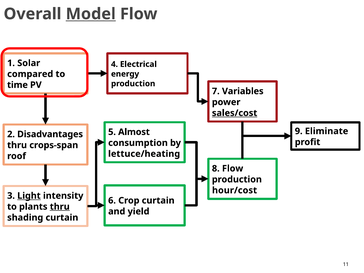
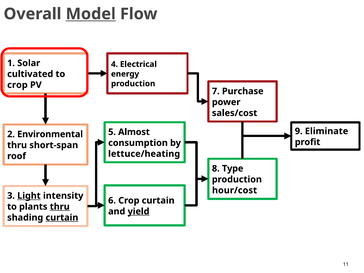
compared: compared -> cultivated
time at (17, 85): time -> crop
Variables: Variables -> Purchase
sales/cost underline: present -> none
Disadvantages: Disadvantages -> Environmental
crops-span: crops-span -> short-span
8 Flow: Flow -> Type
yield underline: none -> present
curtain at (62, 218) underline: none -> present
